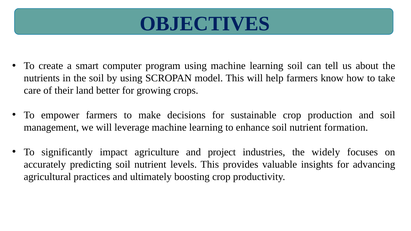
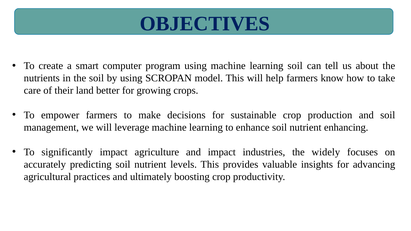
formation: formation -> enhancing
and project: project -> impact
